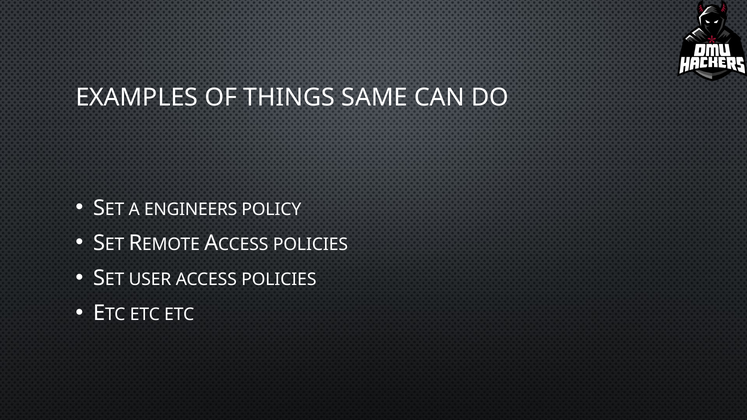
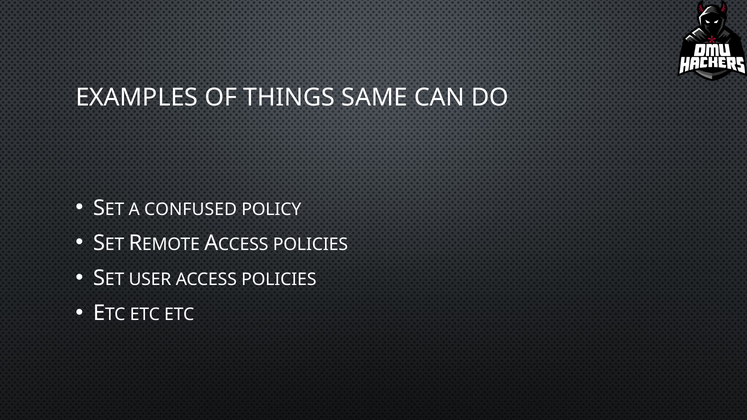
ENGINEERS: ENGINEERS -> CONFUSED
